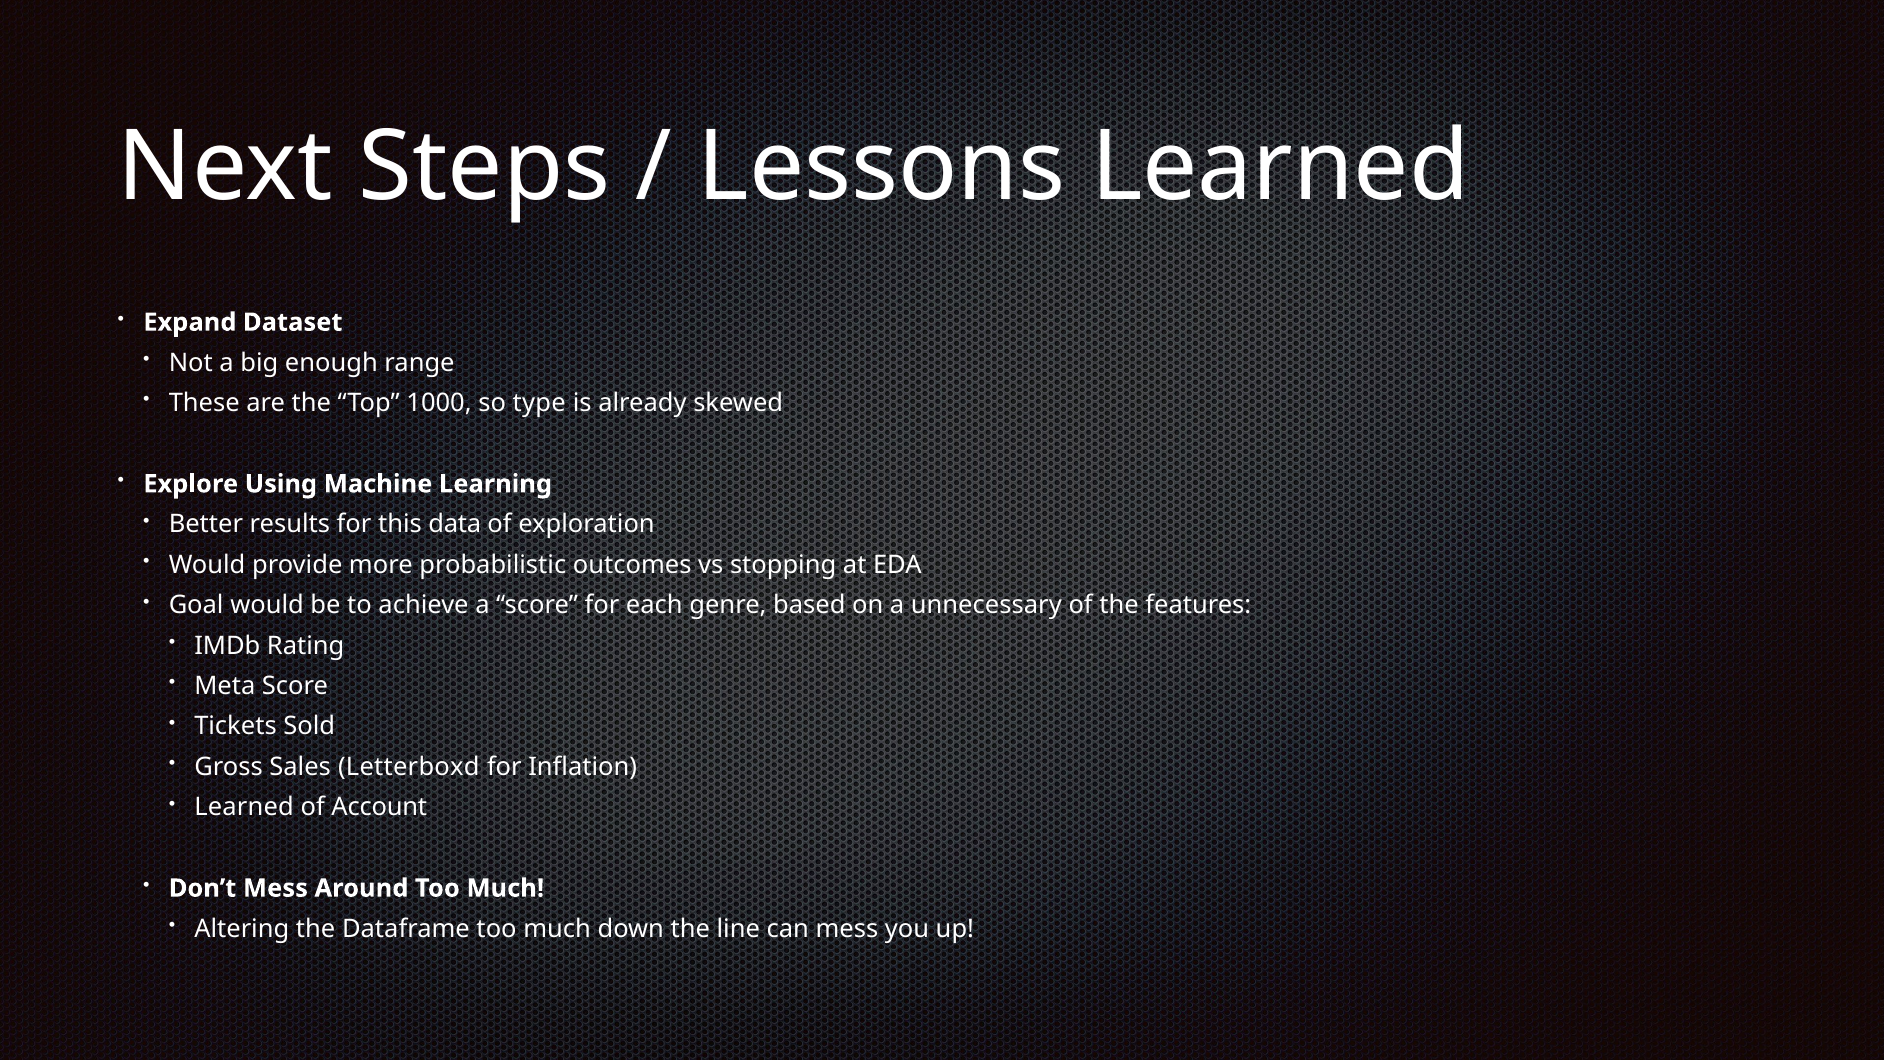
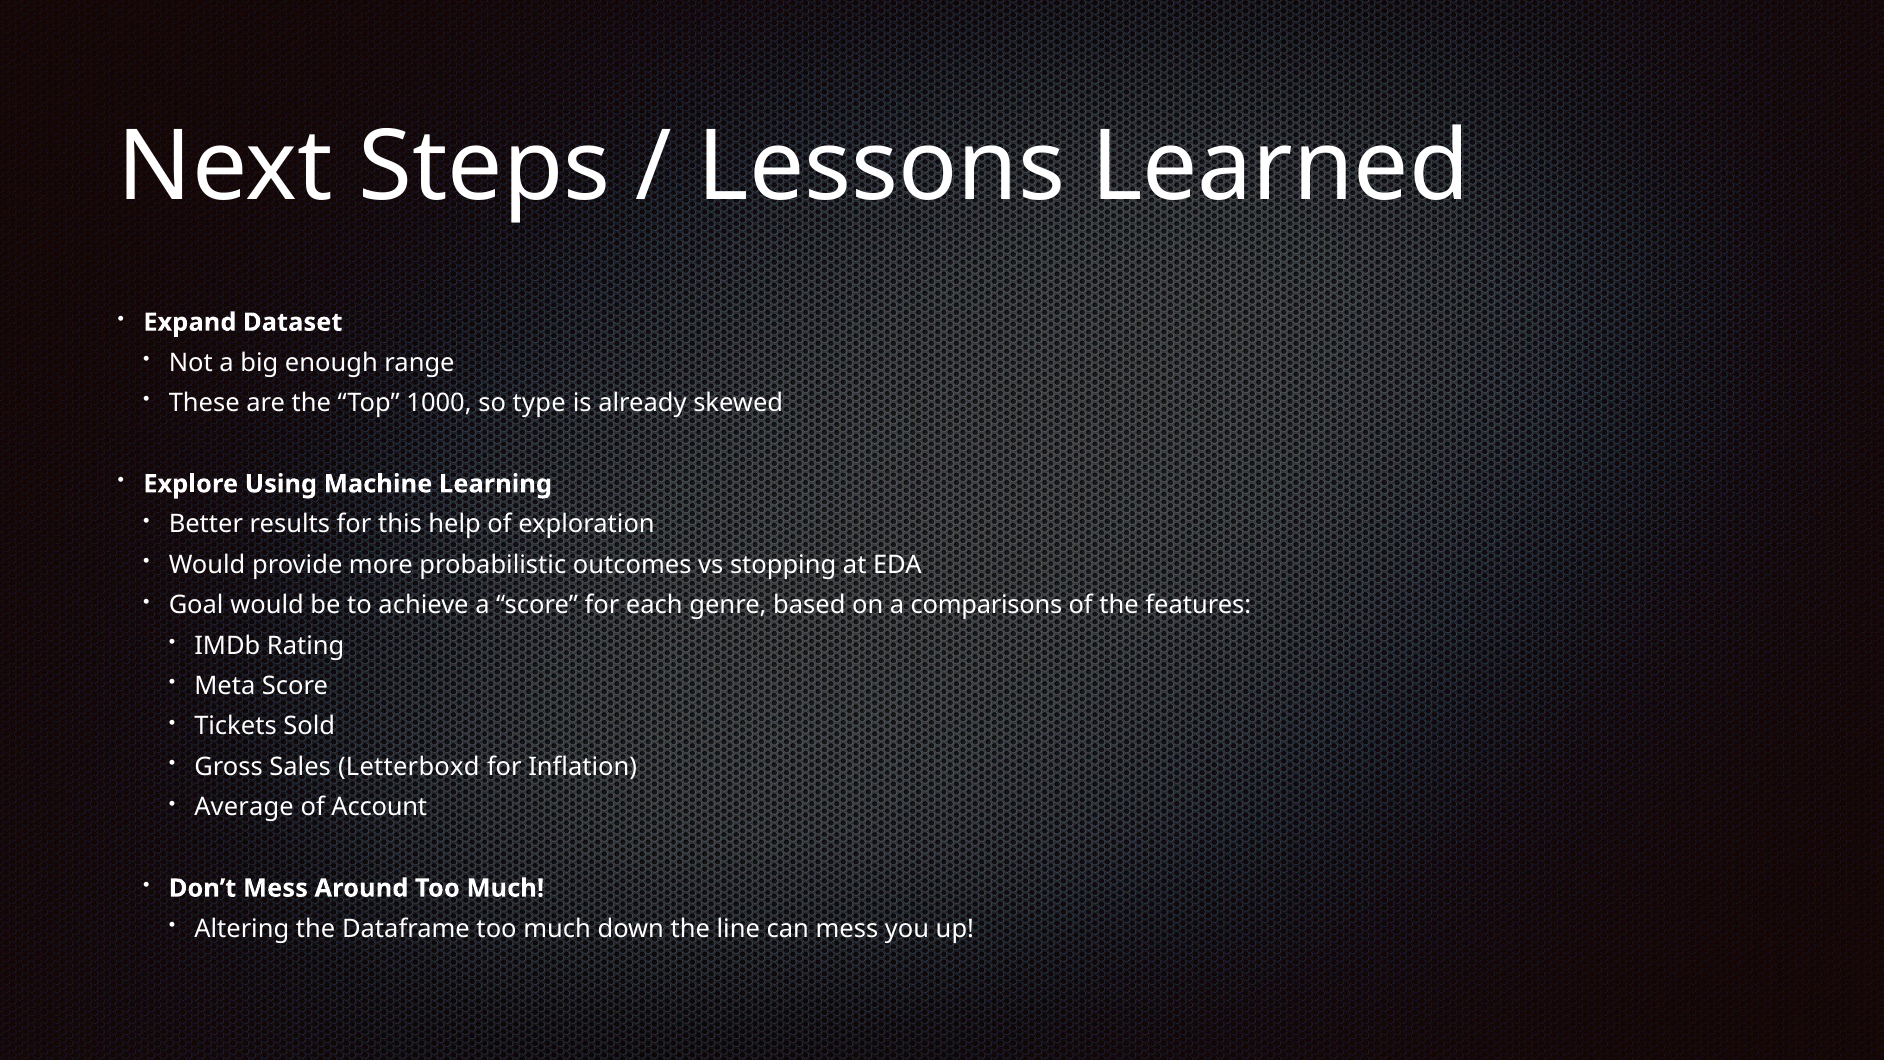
data: data -> help
unnecessary: unnecessary -> comparisons
Learned at (244, 807): Learned -> Average
